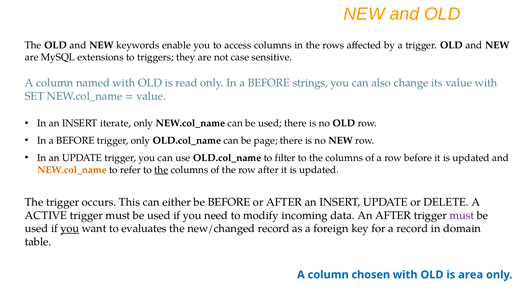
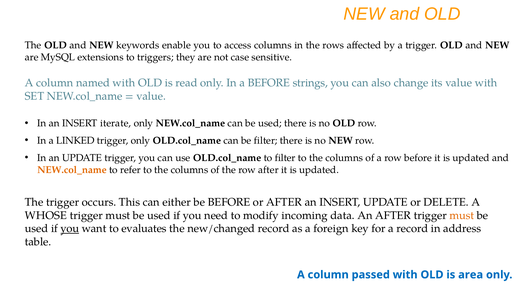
BEFORE at (75, 140): BEFORE -> LINKED
be page: page -> filter
the at (161, 170) underline: present -> none
ACTIVE: ACTIVE -> WHOSE
must at (462, 215) colour: purple -> orange
domain: domain -> address
chosen: chosen -> passed
